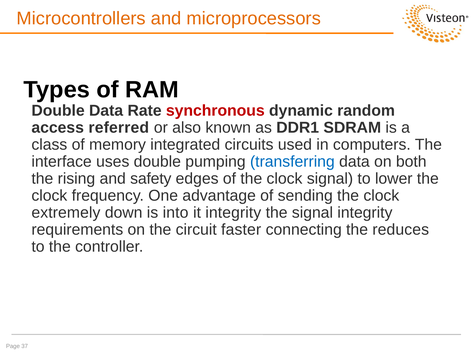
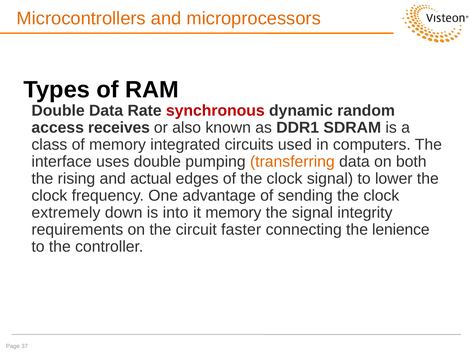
referred: referred -> receives
transferring colour: blue -> orange
safety: safety -> actual
it integrity: integrity -> memory
reduces: reduces -> lenience
